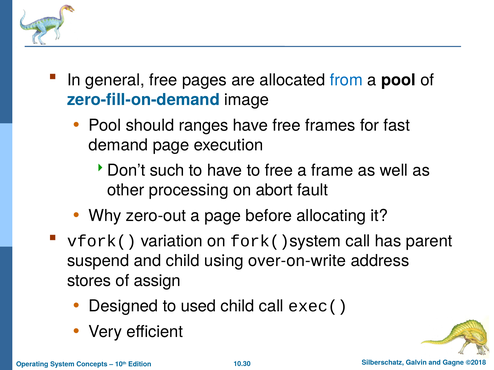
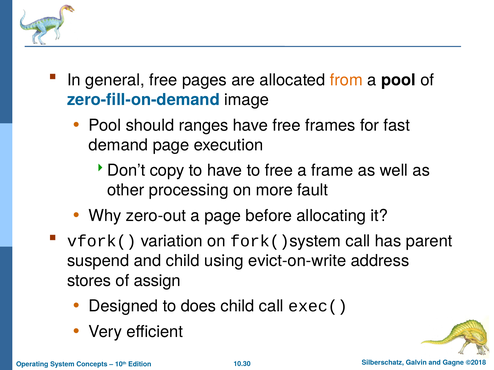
from colour: blue -> orange
such: such -> copy
abort: abort -> more
over-on-write: over-on-write -> evict-on-write
used: used -> does
